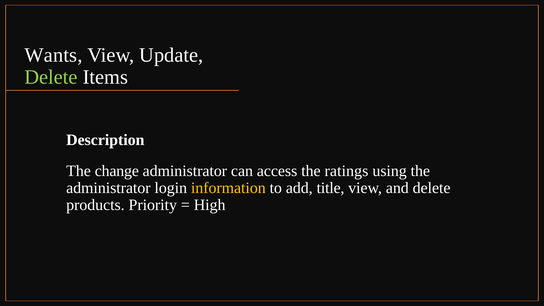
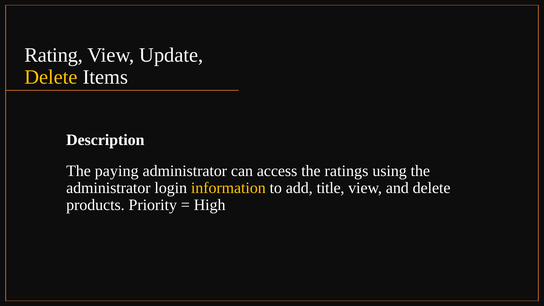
Wants: Wants -> Rating
Delete at (51, 77) colour: light green -> yellow
change: change -> paying
